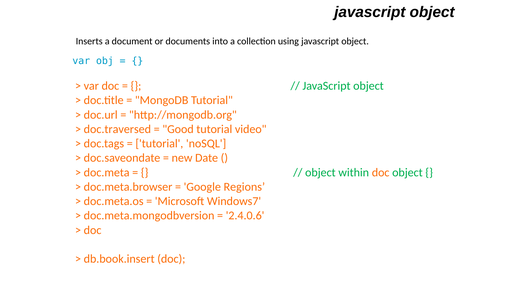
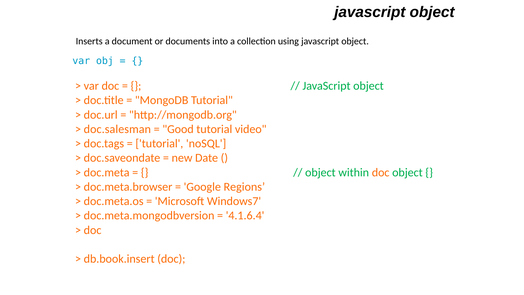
doc.traversed: doc.traversed -> doc.salesman
2.4.0.6: 2.4.0.6 -> 4.1.6.4
